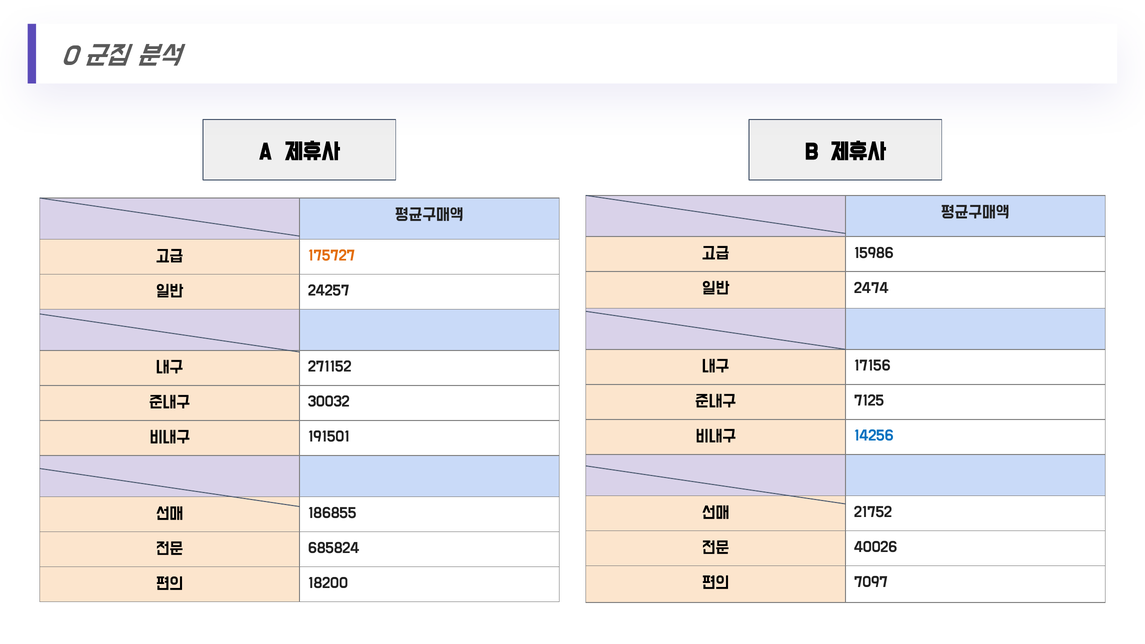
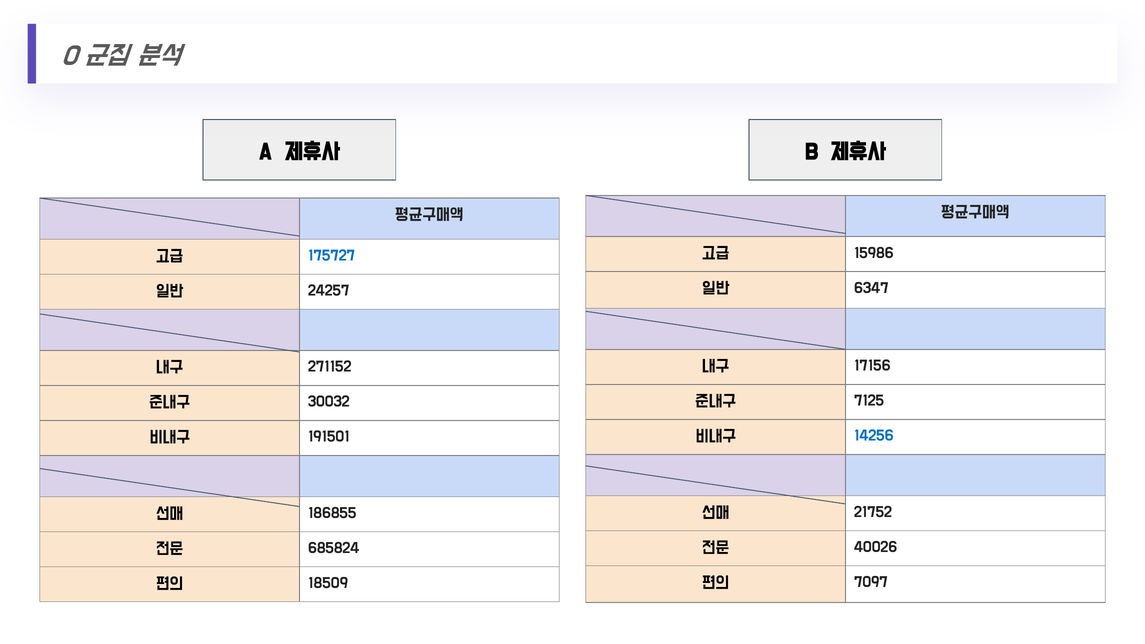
175727 colour: orange -> blue
2474: 2474 -> 6347
18200: 18200 -> 18509
